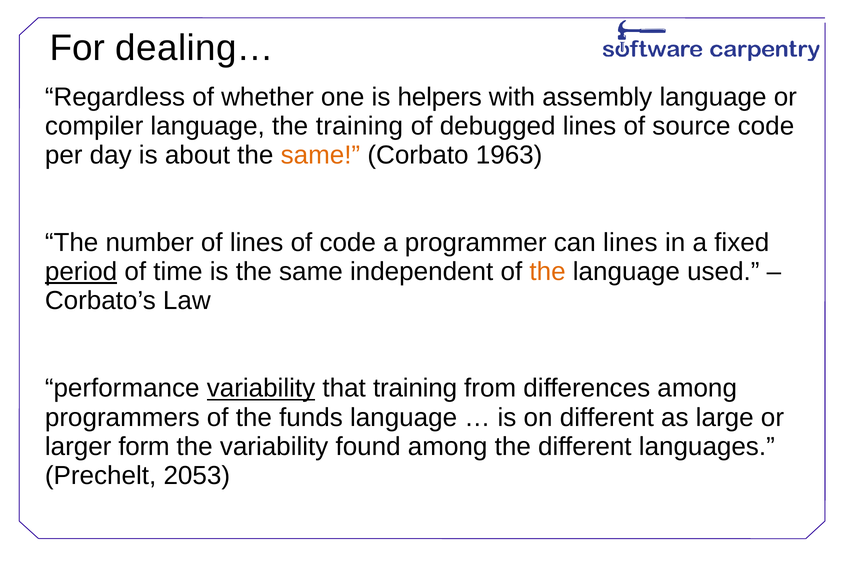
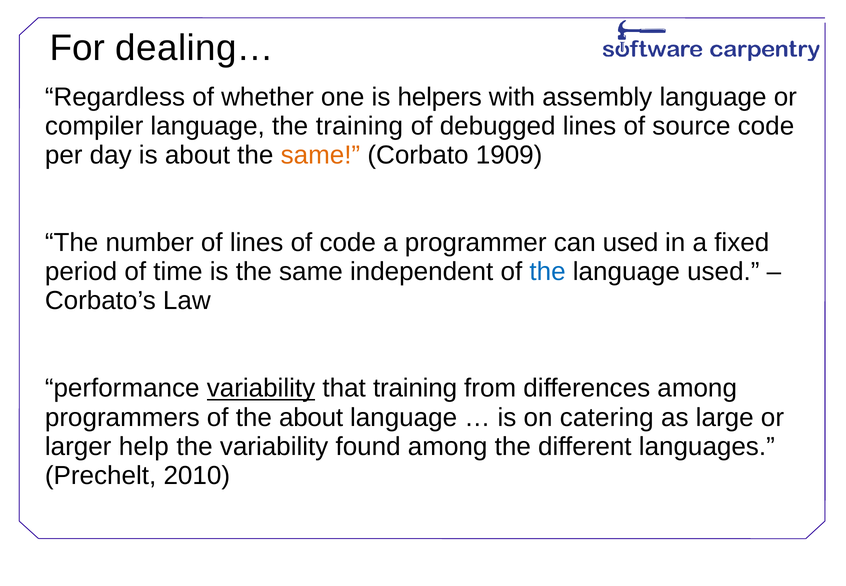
1963: 1963 -> 1909
can lines: lines -> used
period underline: present -> none
the at (548, 272) colour: orange -> blue
the funds: funds -> about
on different: different -> catering
form: form -> help
2053: 2053 -> 2010
